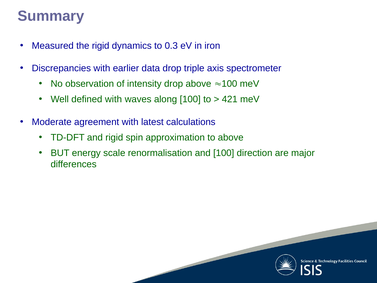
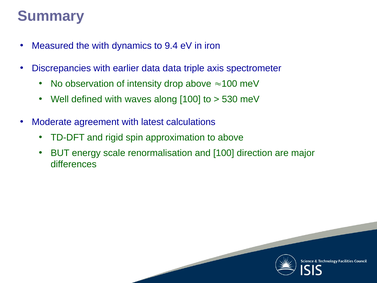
the rigid: rigid -> with
0.3: 0.3 -> 9.4
data drop: drop -> data
421: 421 -> 530
